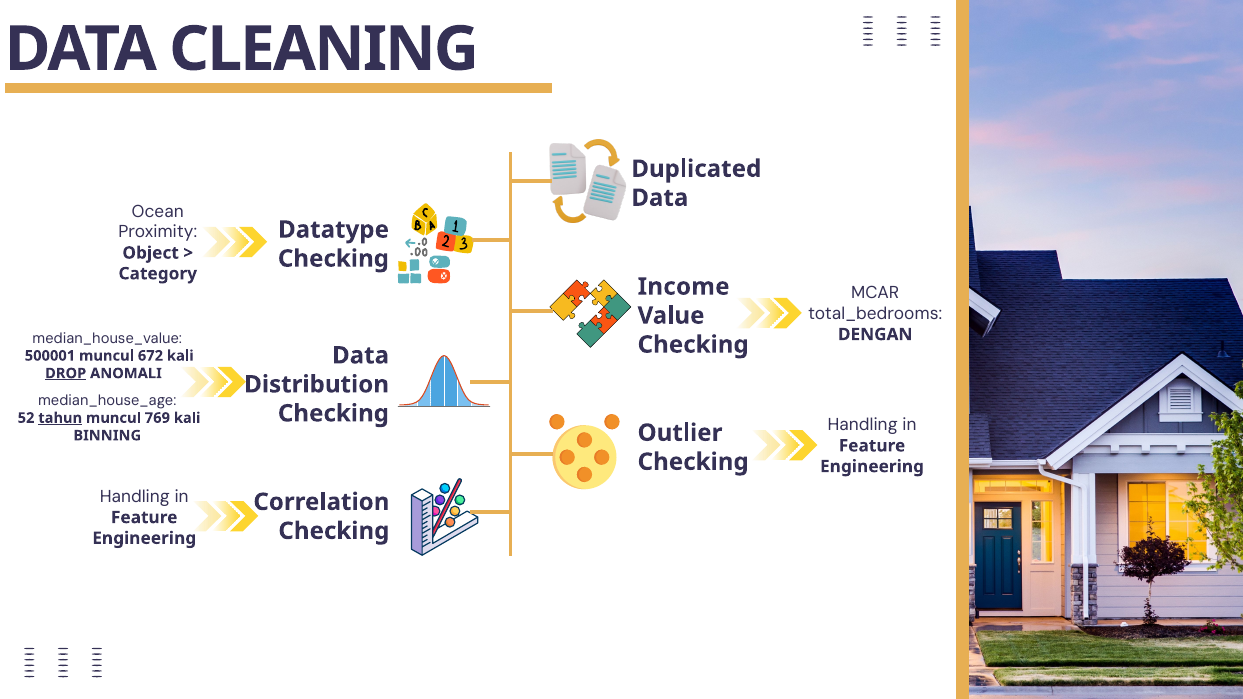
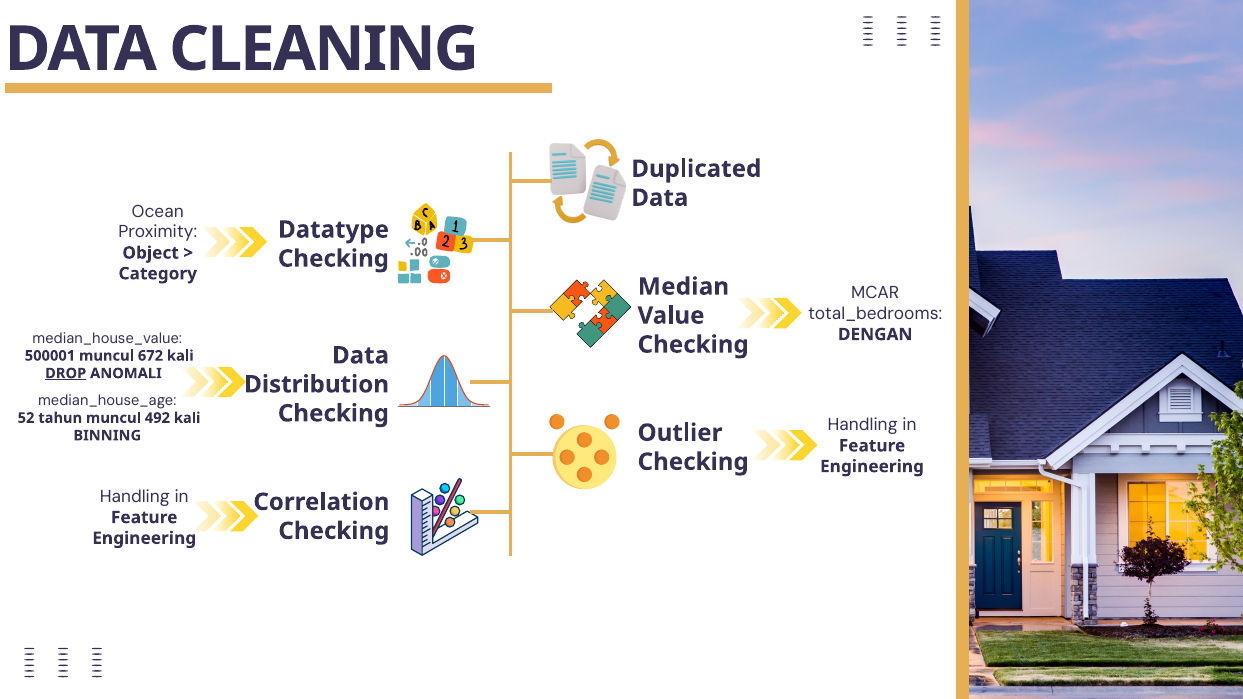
Income: Income -> Median
tahun underline: present -> none
769: 769 -> 492
